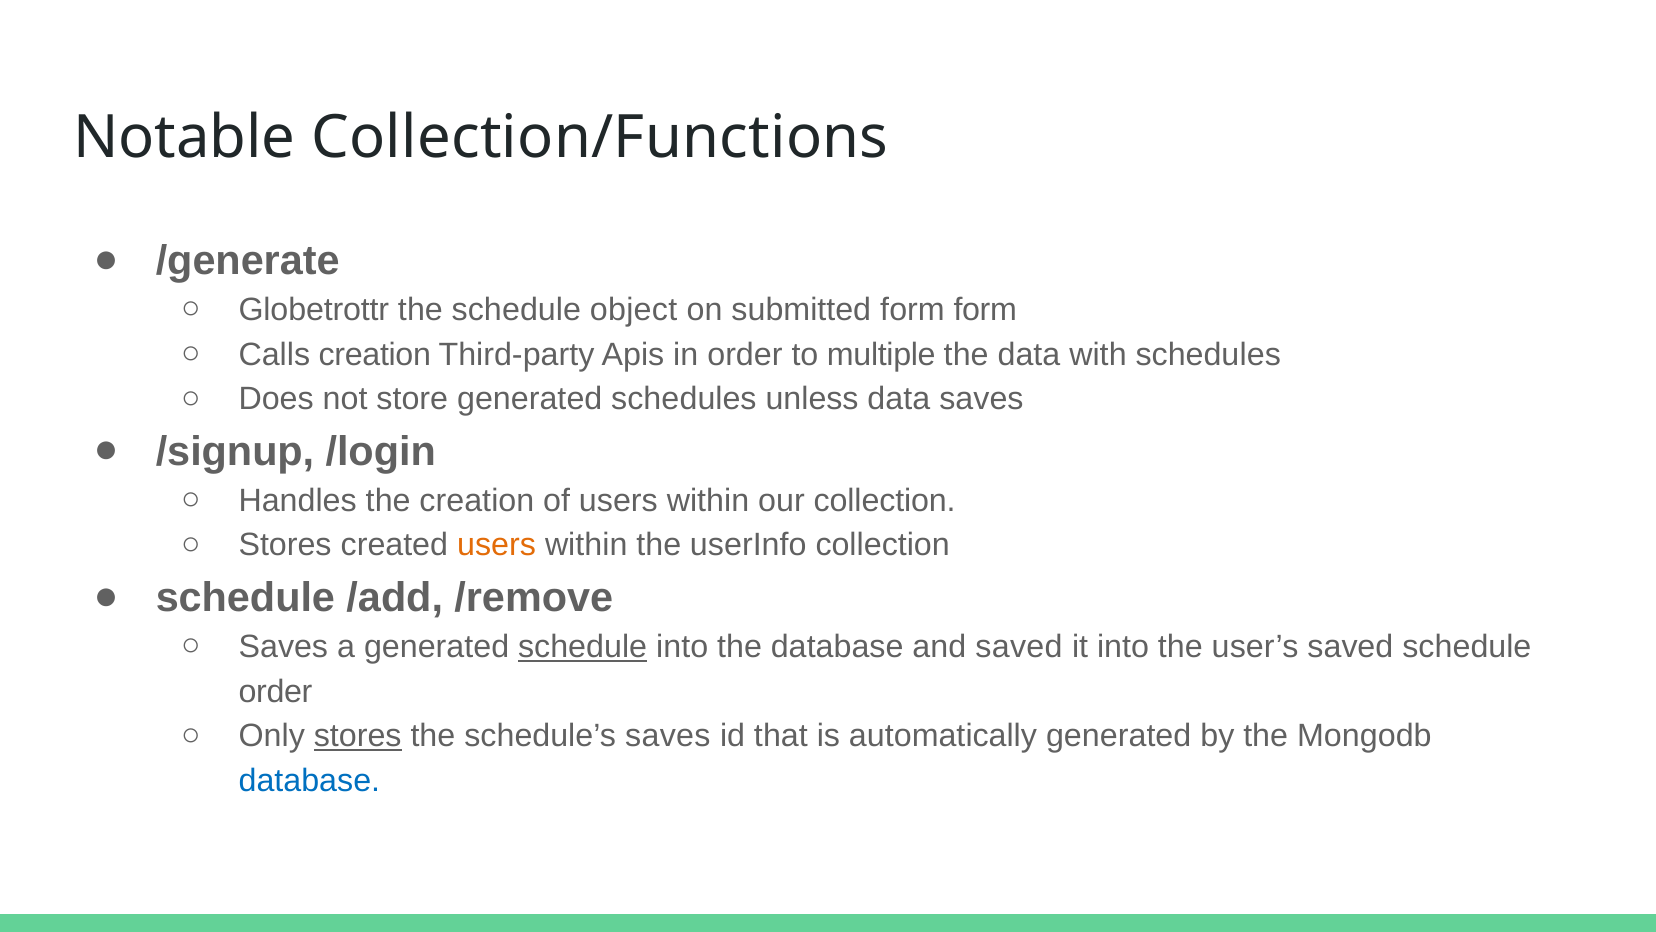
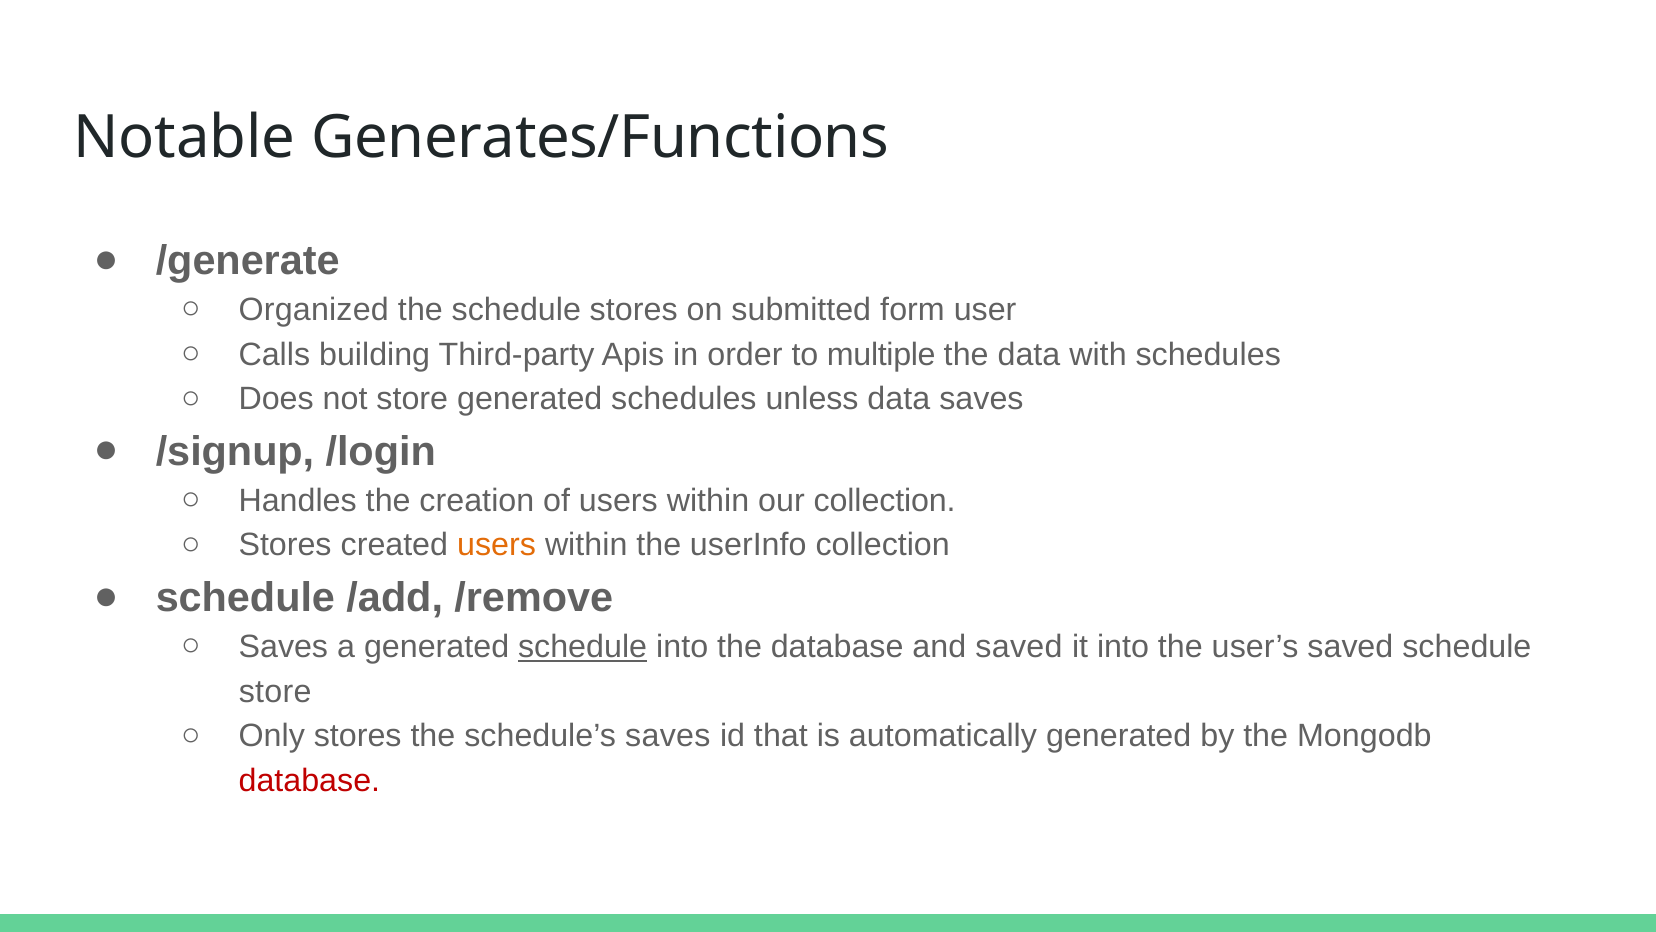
Collection/Functions: Collection/Functions -> Generates/Functions
Globetrottr: Globetrottr -> Organized
schedule object: object -> stores
form form: form -> user
Calls creation: creation -> building
order at (276, 691): order -> store
stores at (358, 736) underline: present -> none
database at (309, 780) colour: blue -> red
